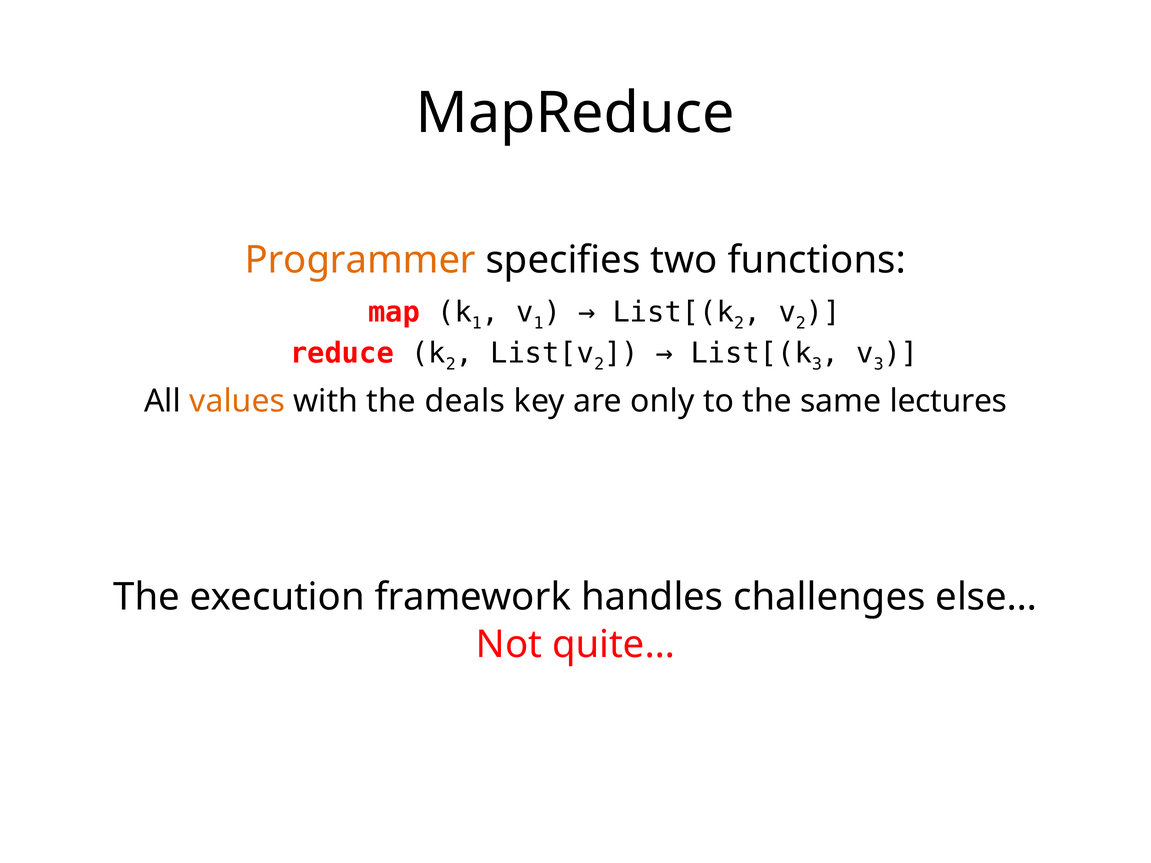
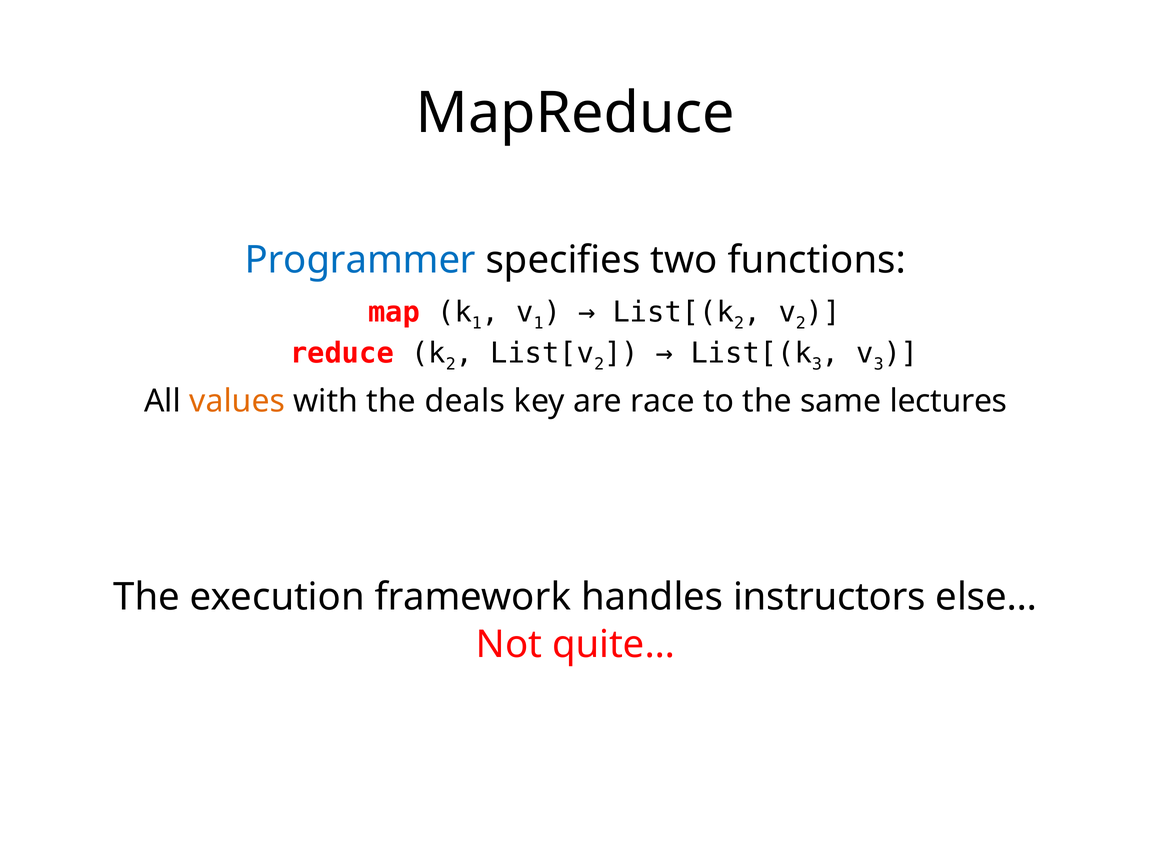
Programmer colour: orange -> blue
only: only -> race
challenges: challenges -> instructors
